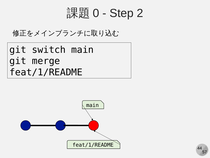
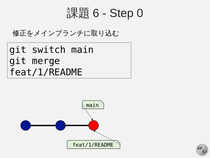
0: 0 -> 6
2: 2 -> 0
